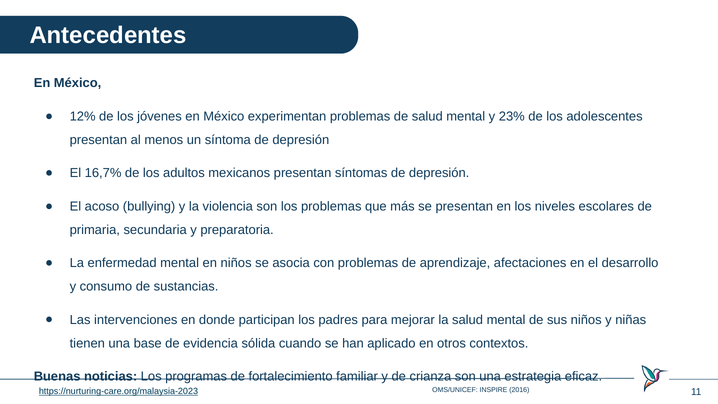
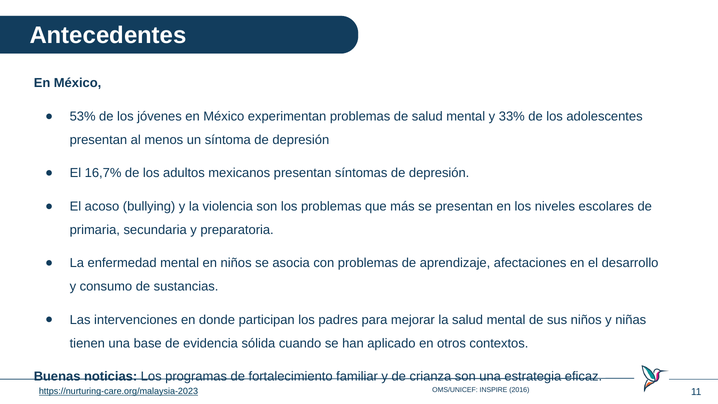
12%: 12% -> 53%
23%: 23% -> 33%
